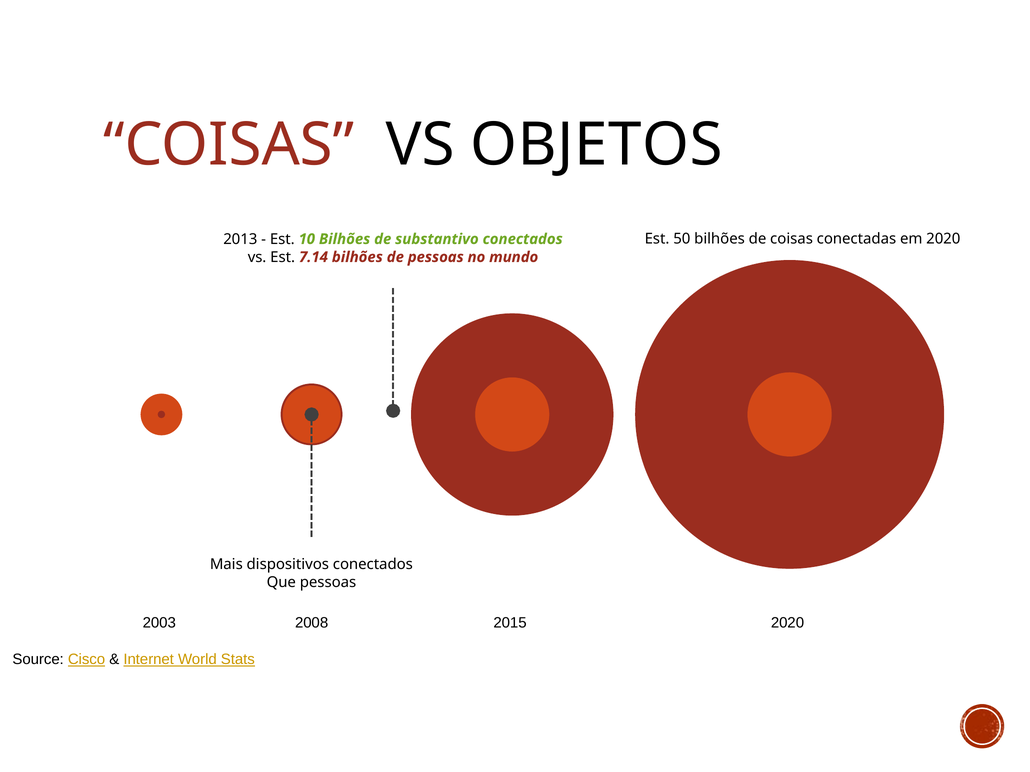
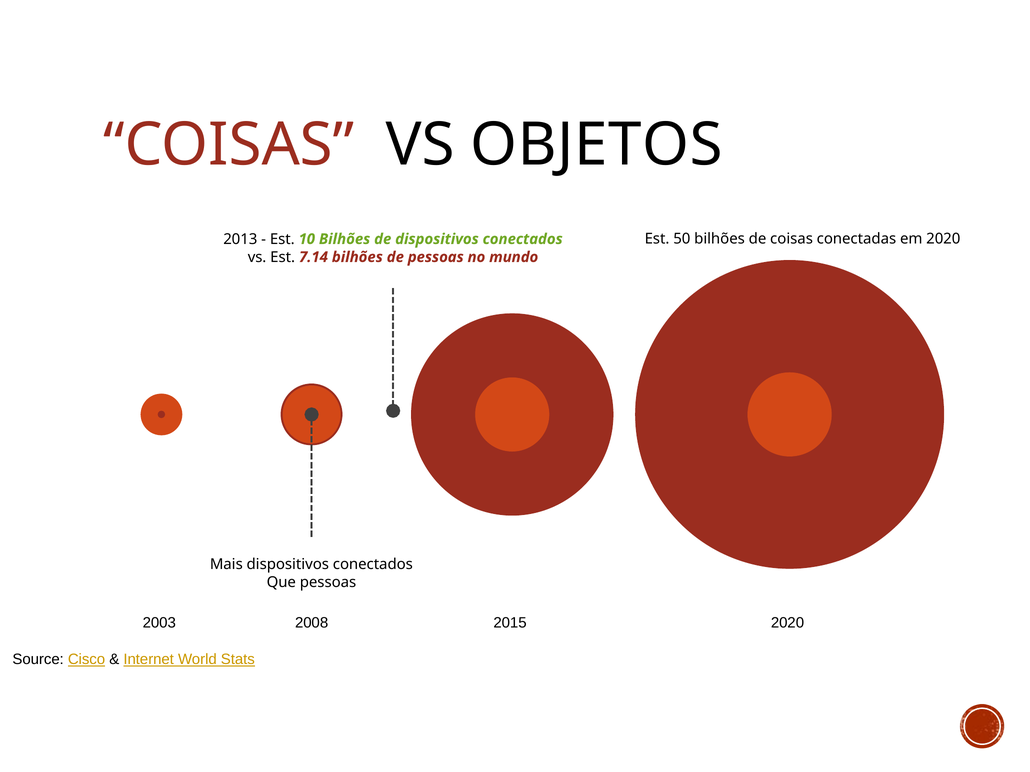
de substantivo: substantivo -> dispositivos
